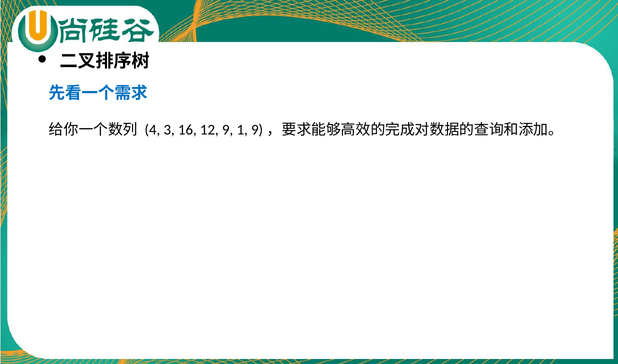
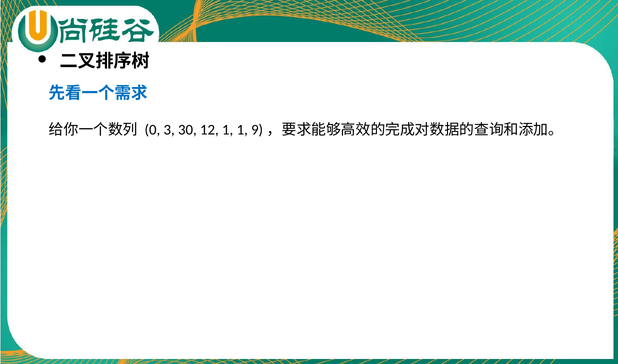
4: 4 -> 0
16: 16 -> 30
12 9: 9 -> 1
